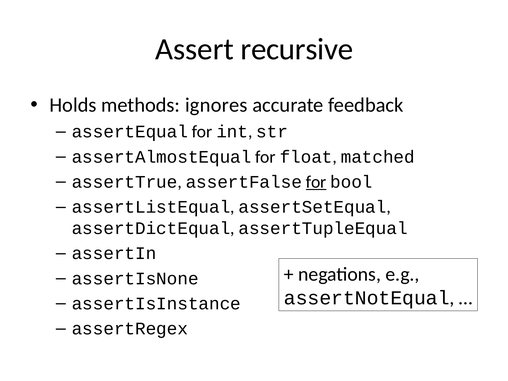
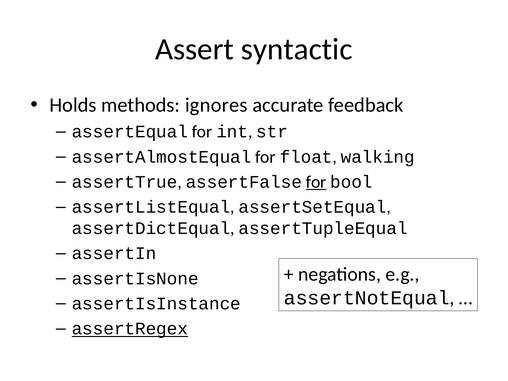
recursive: recursive -> syntactic
matched: matched -> walking
assertRegex underline: none -> present
